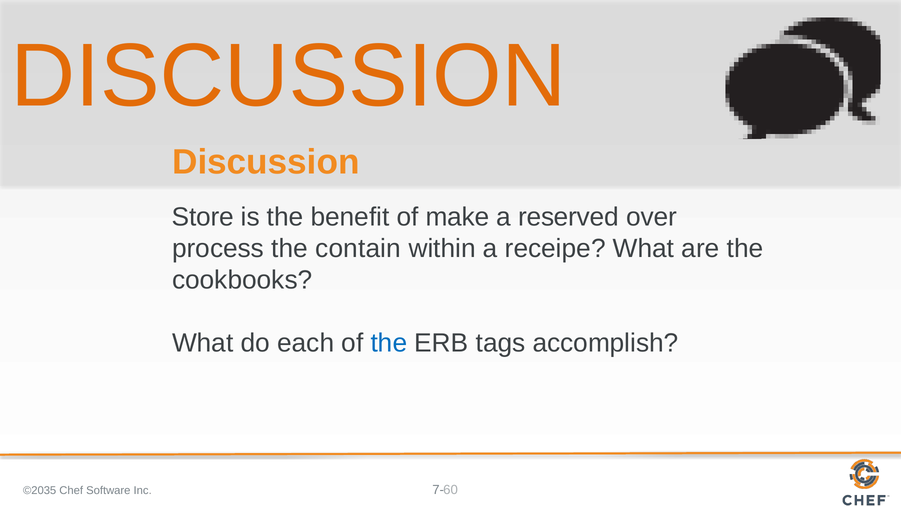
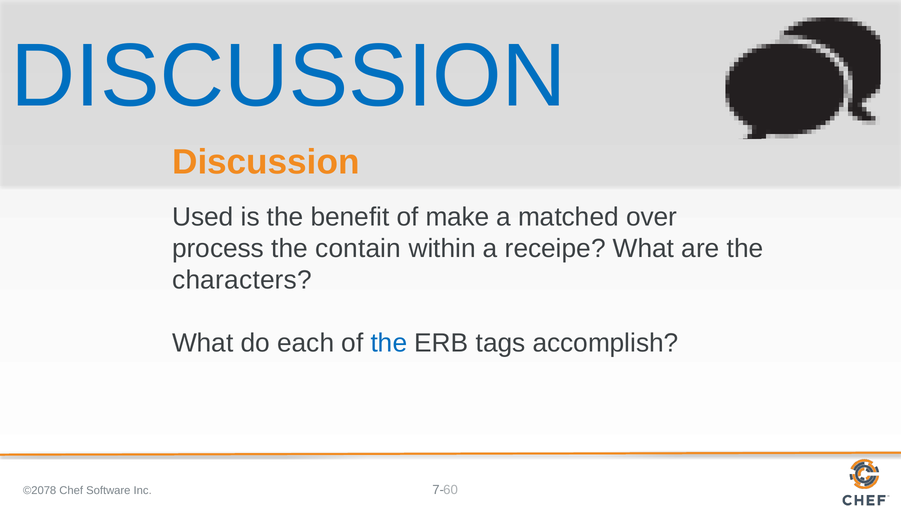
DISCUSSION at (289, 76) colour: orange -> blue
Store: Store -> Used
reserved: reserved -> matched
cookbooks: cookbooks -> characters
©2035: ©2035 -> ©2078
